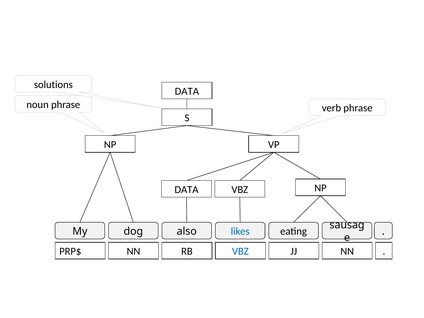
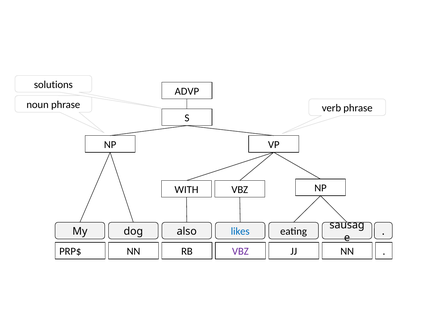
DATA at (187, 91): DATA -> ADVP
DATA at (187, 190): DATA -> WITH
VBZ at (240, 251) colour: blue -> purple
